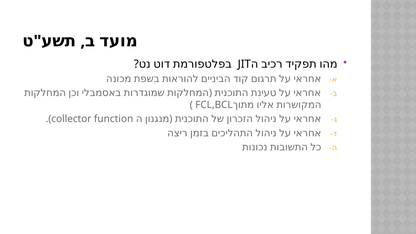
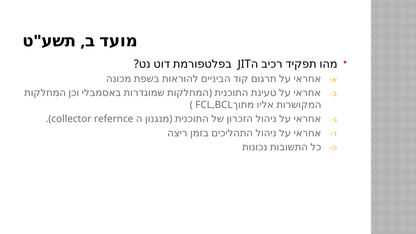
function: function -> refernce
